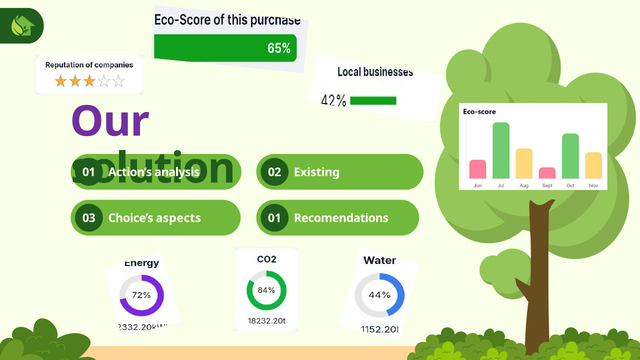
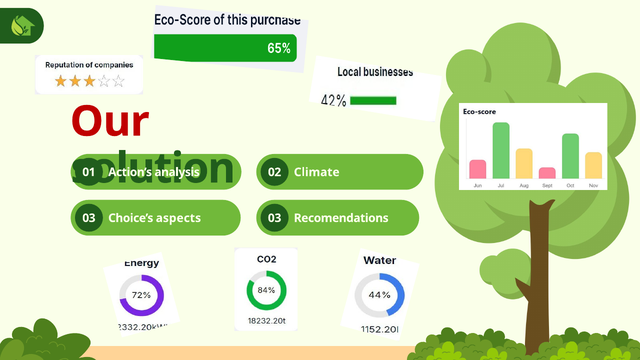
Our colour: purple -> red
Existing: Existing -> Climate
03 01: 01 -> 03
